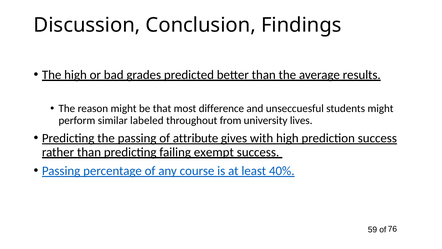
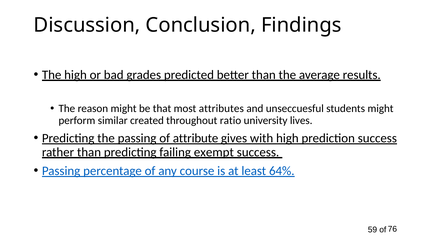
difference: difference -> attributes
labeled: labeled -> created
from: from -> ratio
40%: 40% -> 64%
